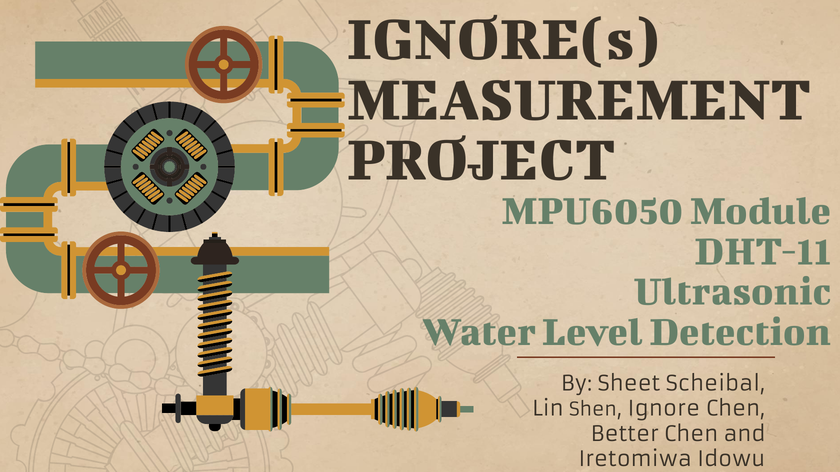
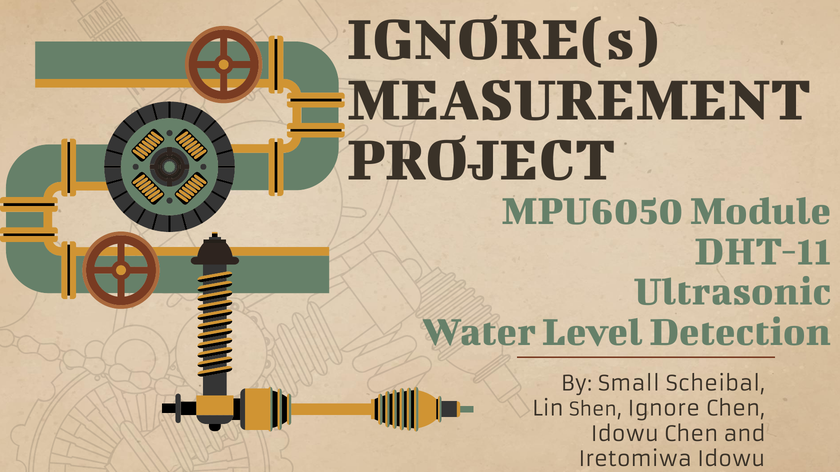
Sheet: Sheet -> Small
Better at (625, 435): Better -> Idowu
